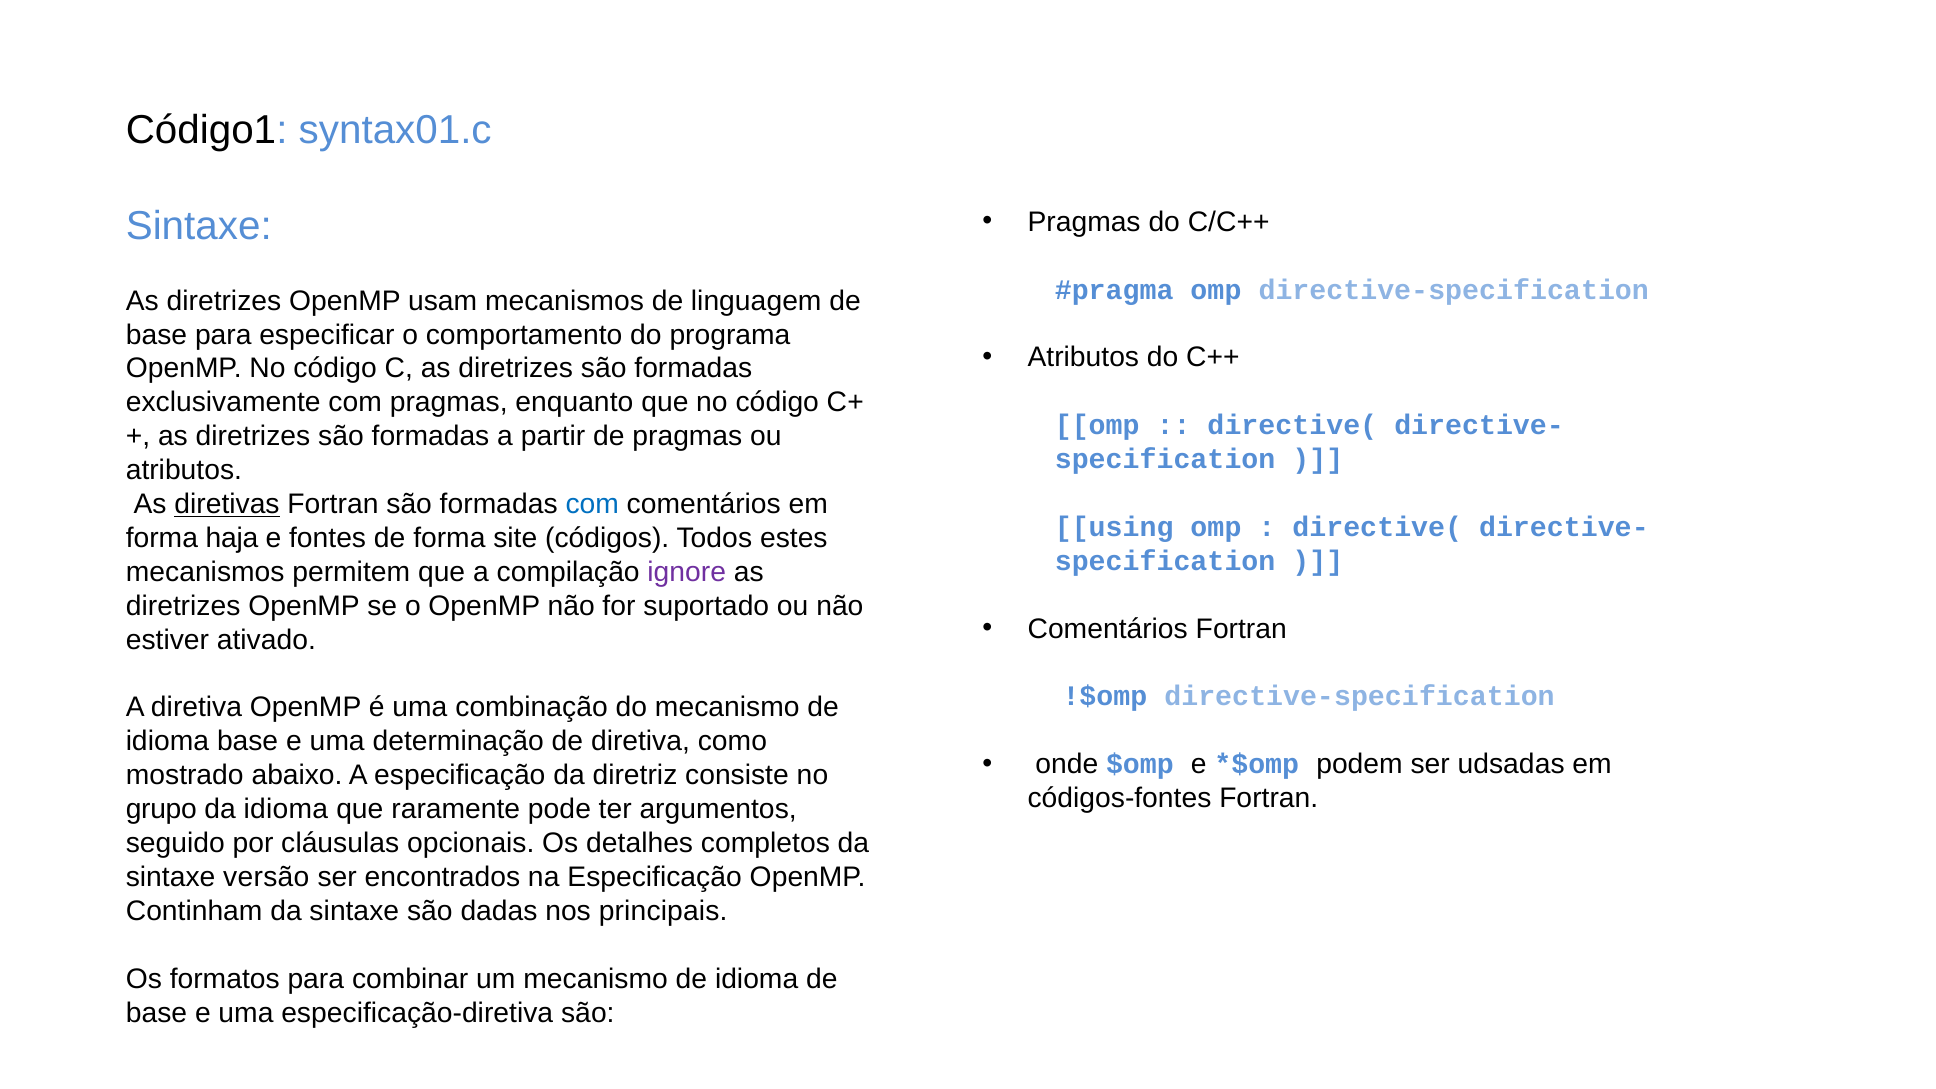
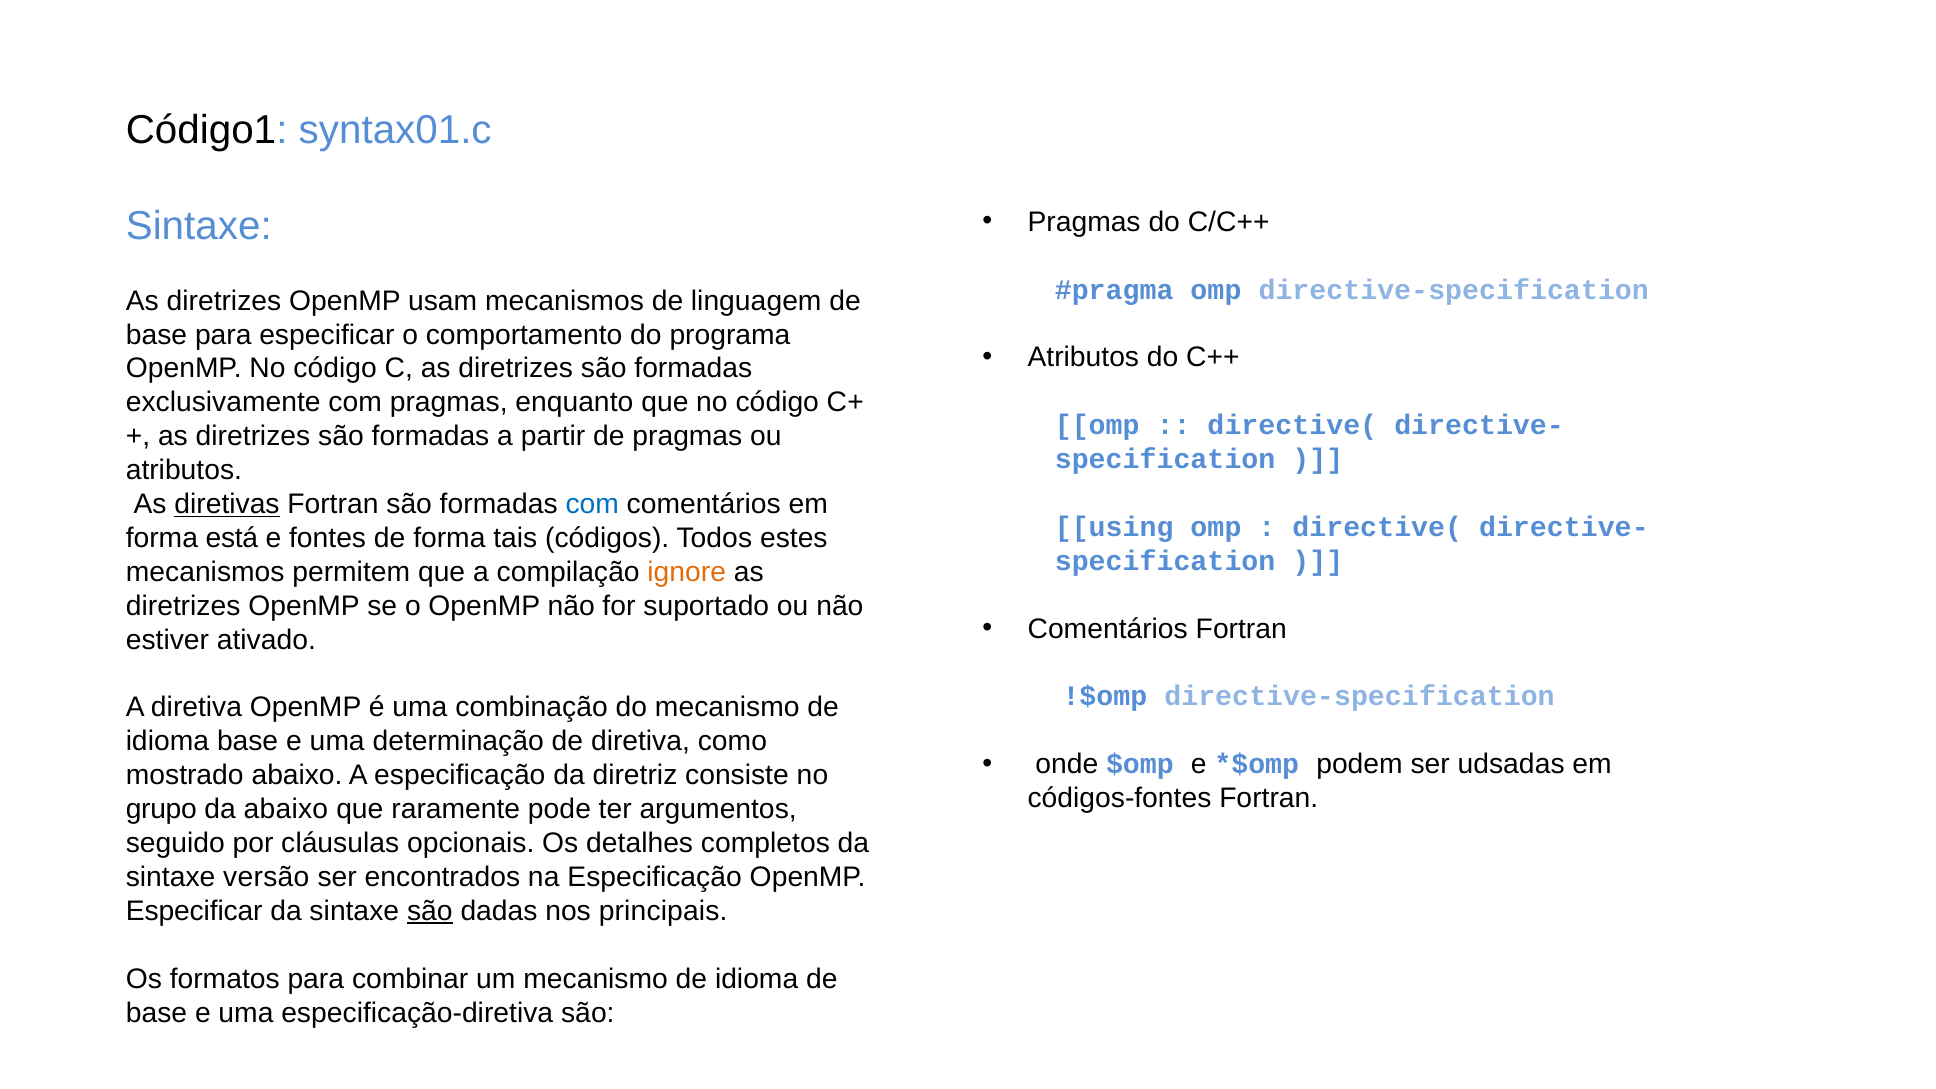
haja: haja -> está
site: site -> tais
ignore colour: purple -> orange
da idioma: idioma -> abaixo
Continham at (194, 911): Continham -> Especificar
são at (430, 911) underline: none -> present
